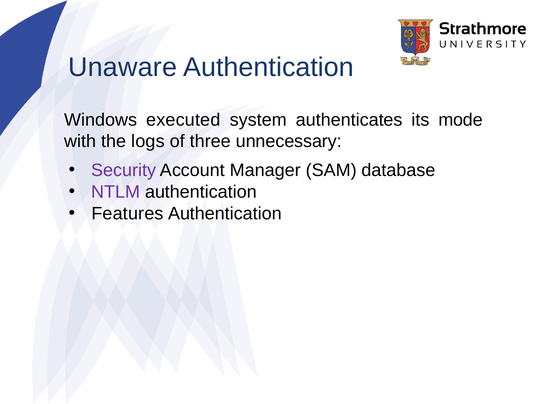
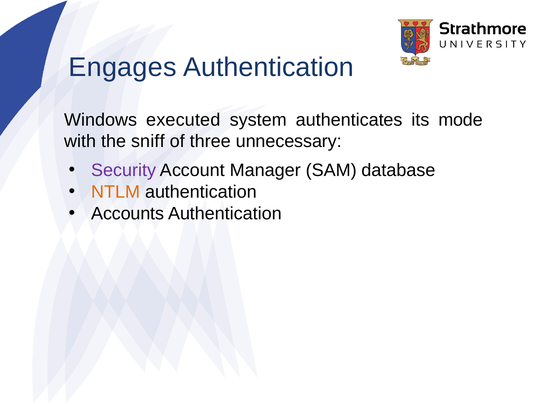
Unaware: Unaware -> Engages
logs: logs -> sniff
NTLM colour: purple -> orange
Features: Features -> Accounts
